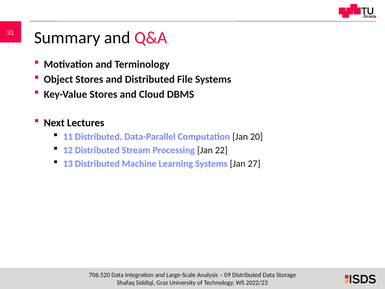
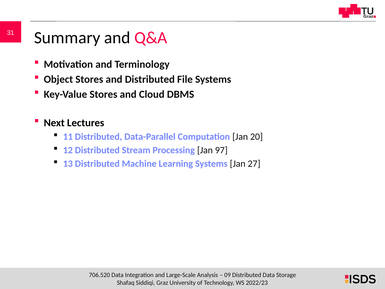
22: 22 -> 97
